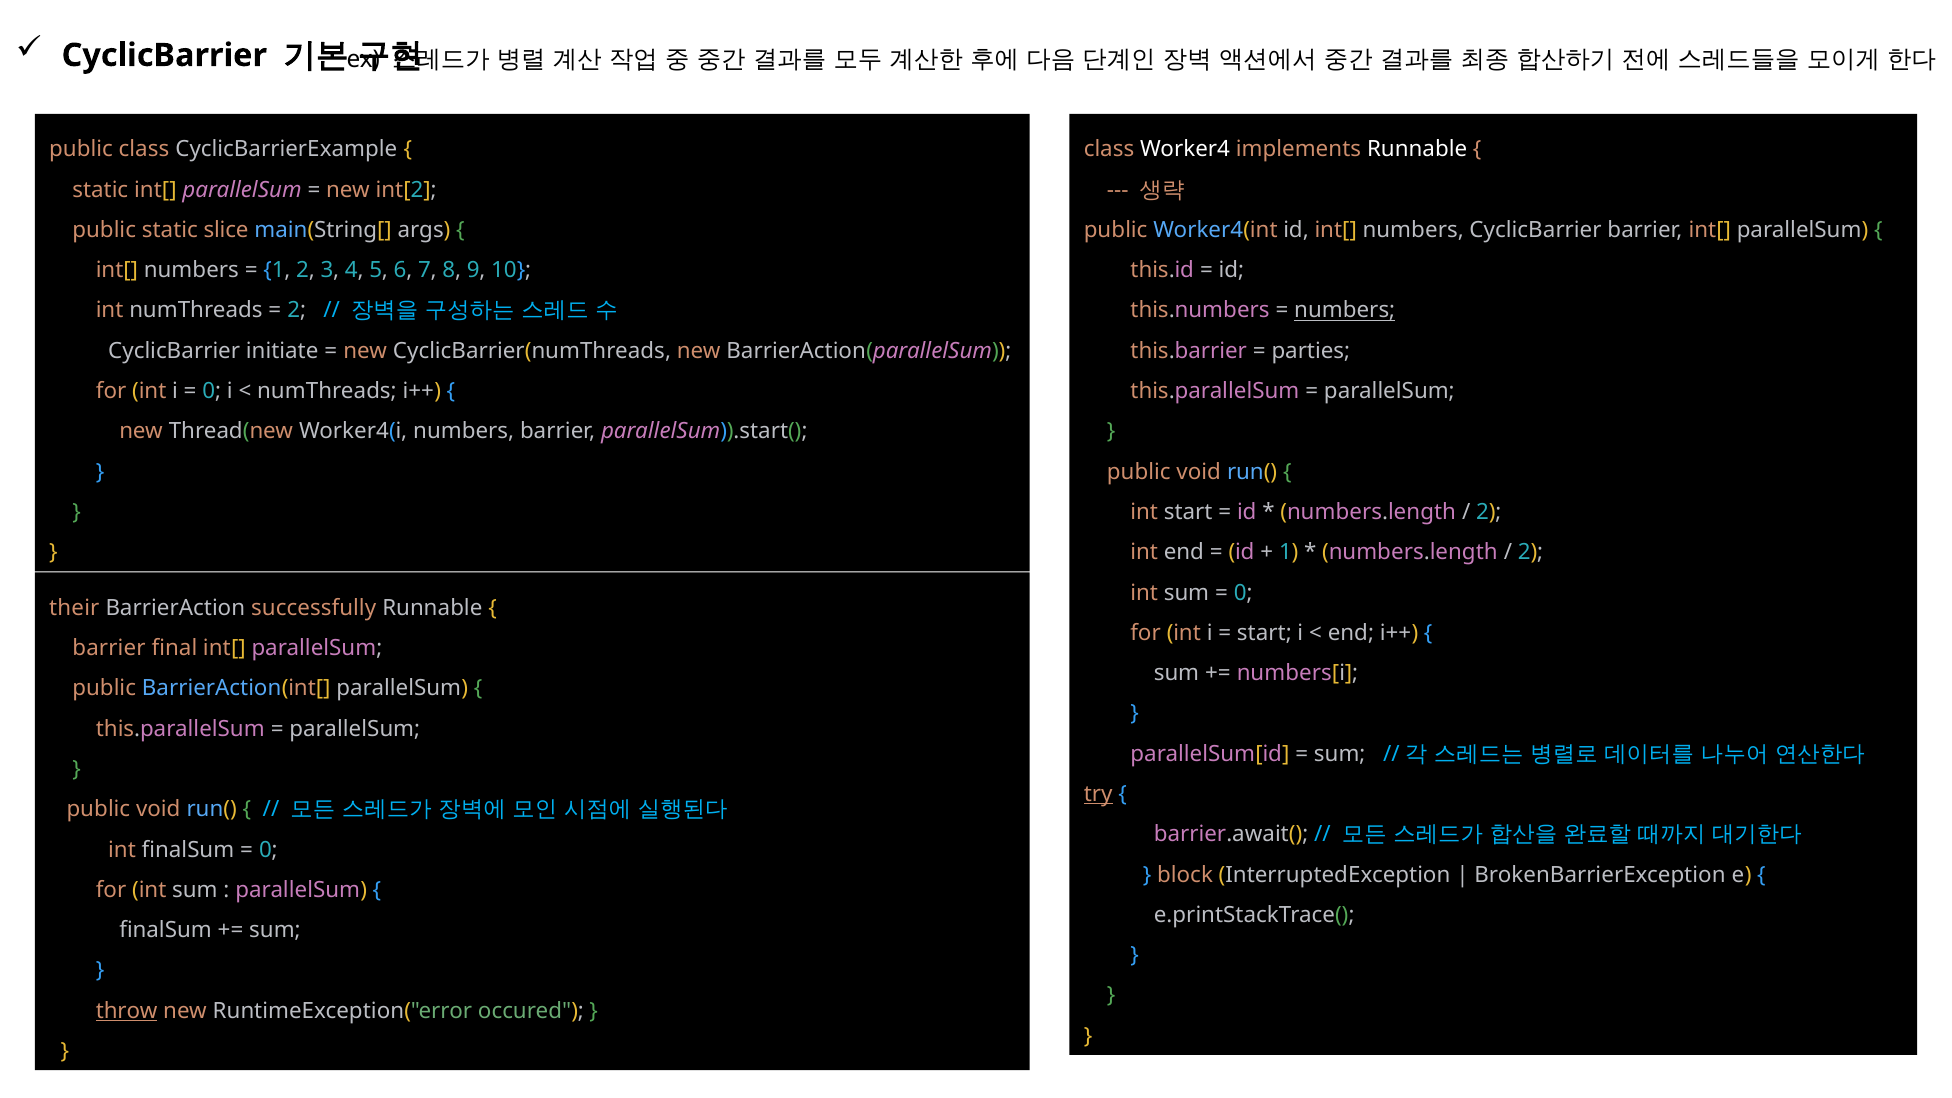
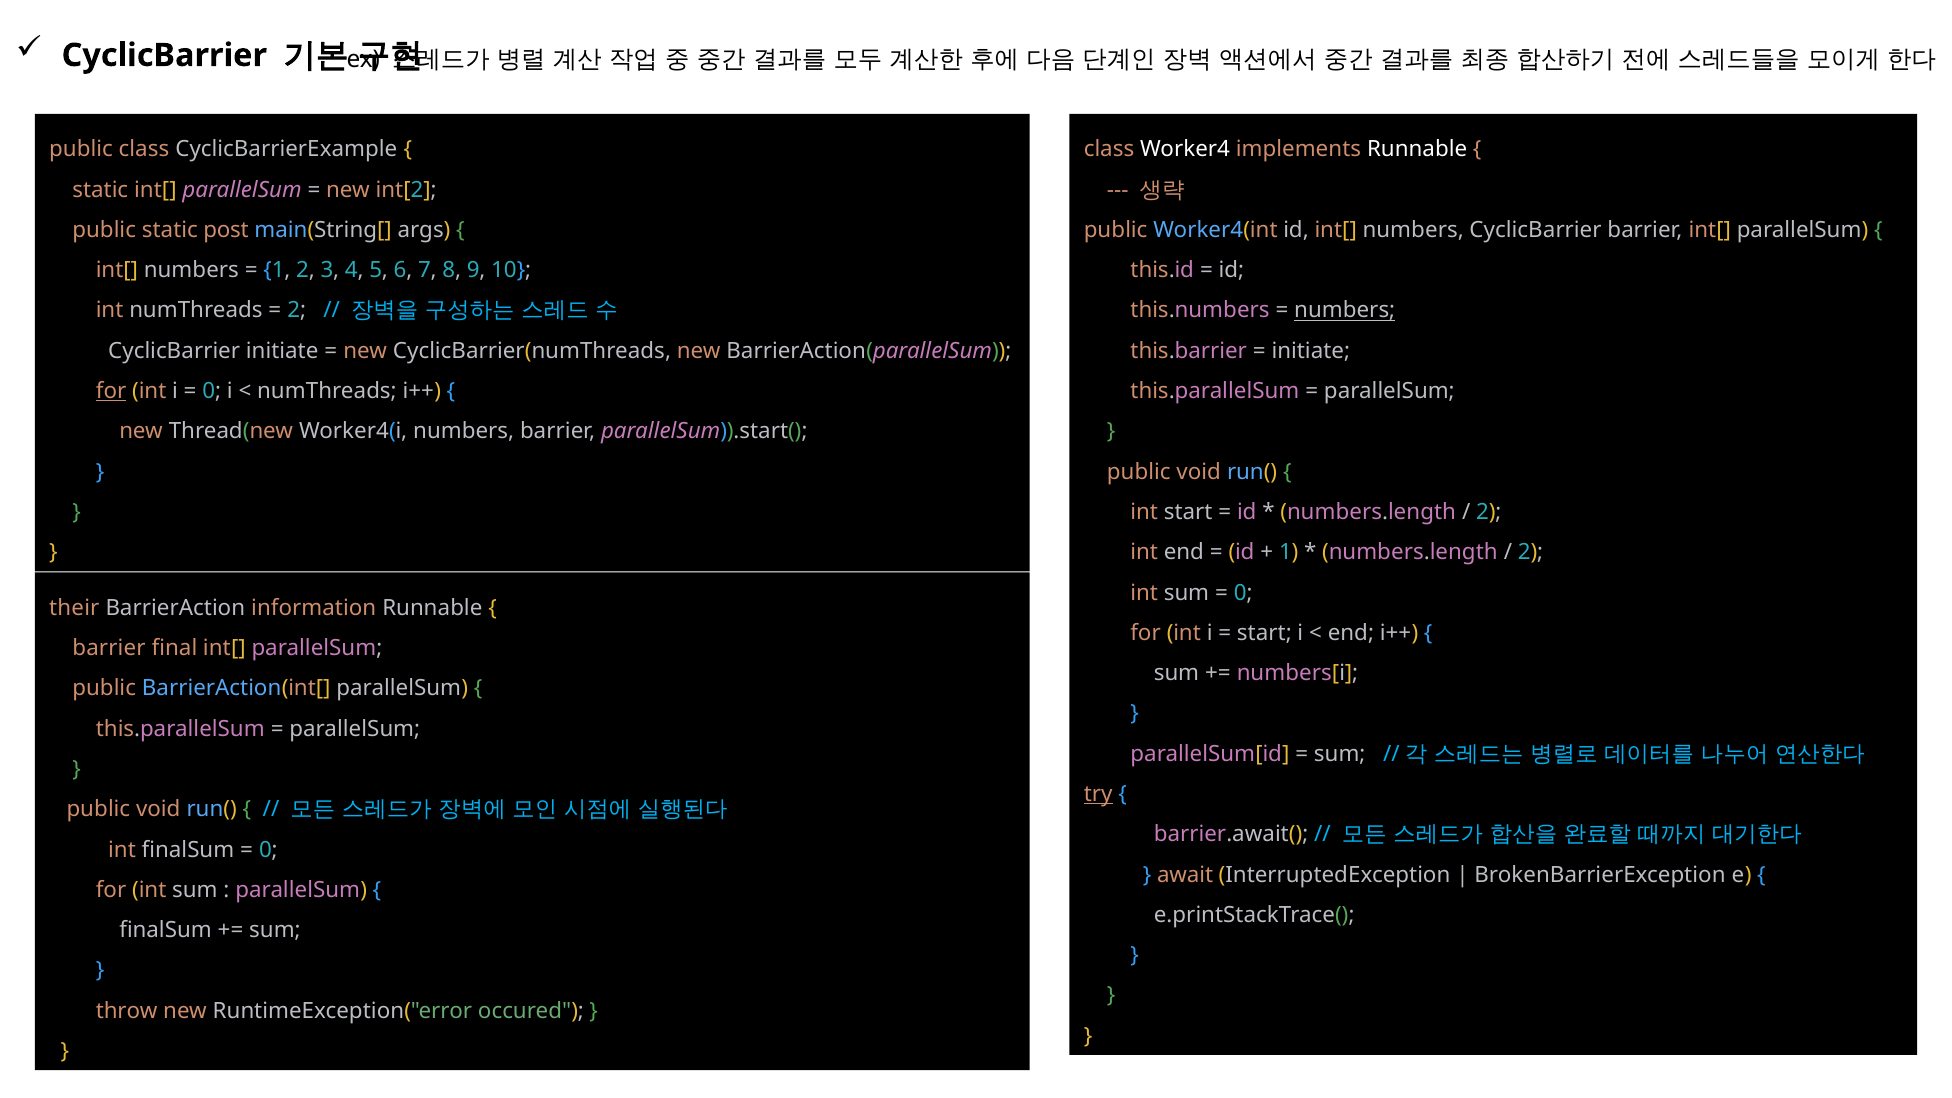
slice: slice -> post
parties at (1311, 351): parties -> initiate
for at (111, 391) underline: none -> present
successfully: successfully -> information
block: block -> await
throw underline: present -> none
